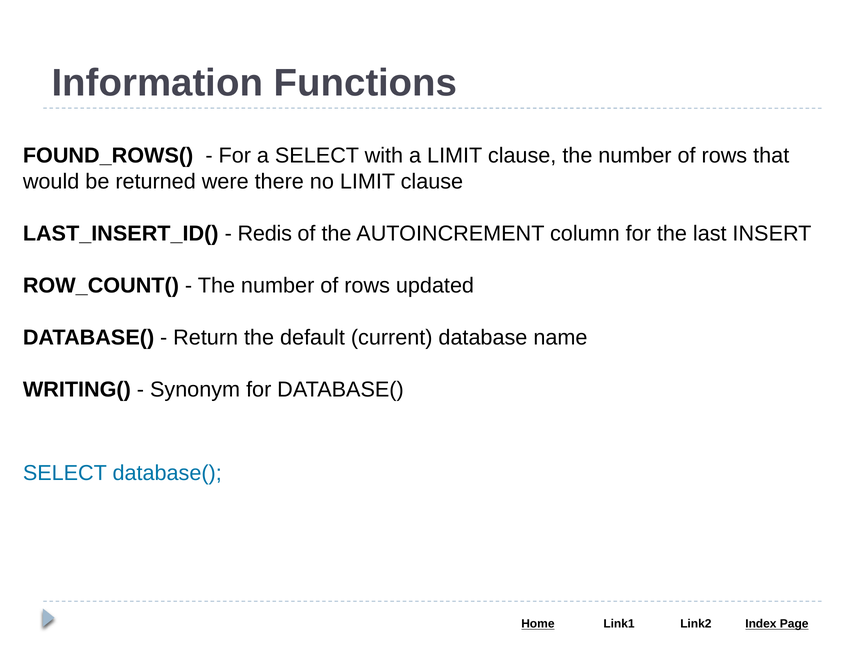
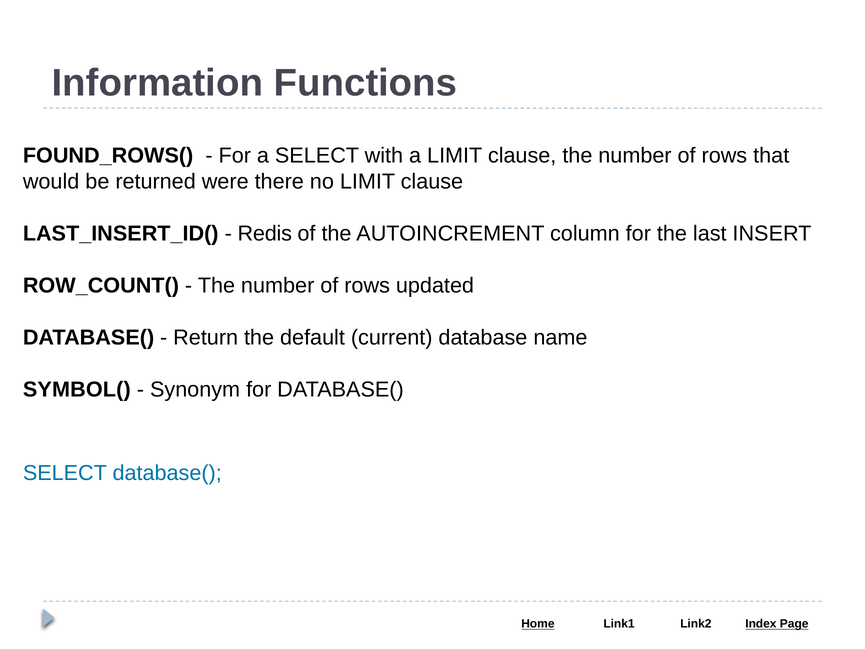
WRITING(: WRITING( -> SYMBOL(
